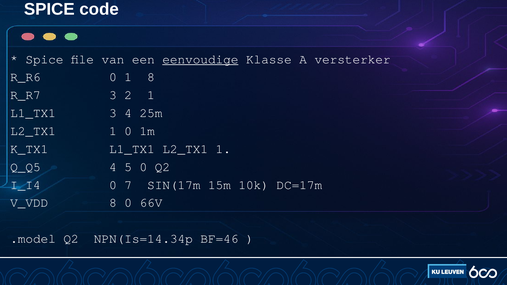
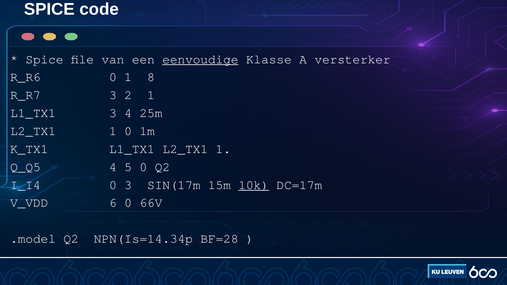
0 7: 7 -> 3
10k underline: none -> present
V_VDD 8: 8 -> 6
BF=46: BF=46 -> BF=28
